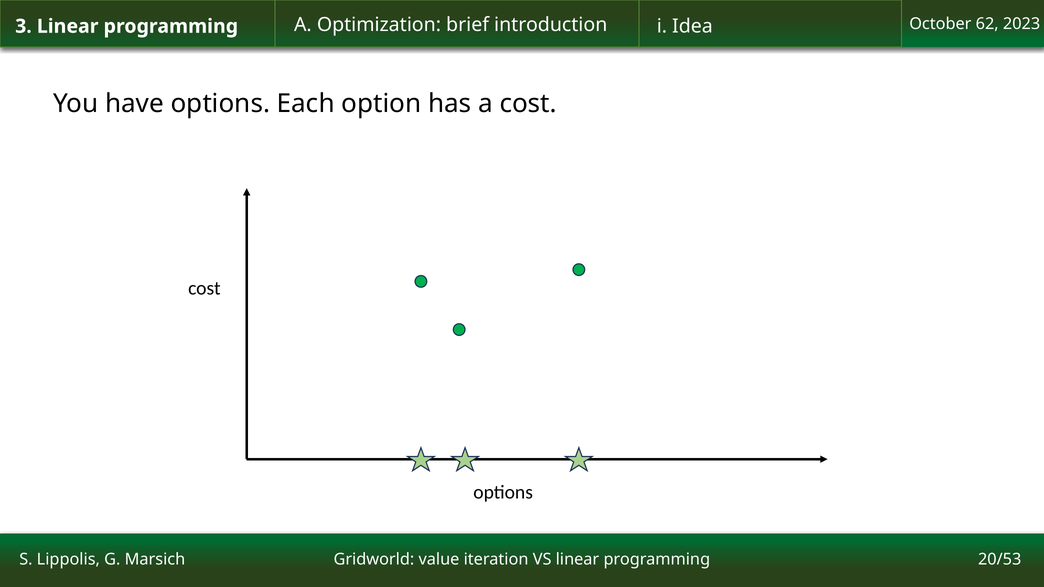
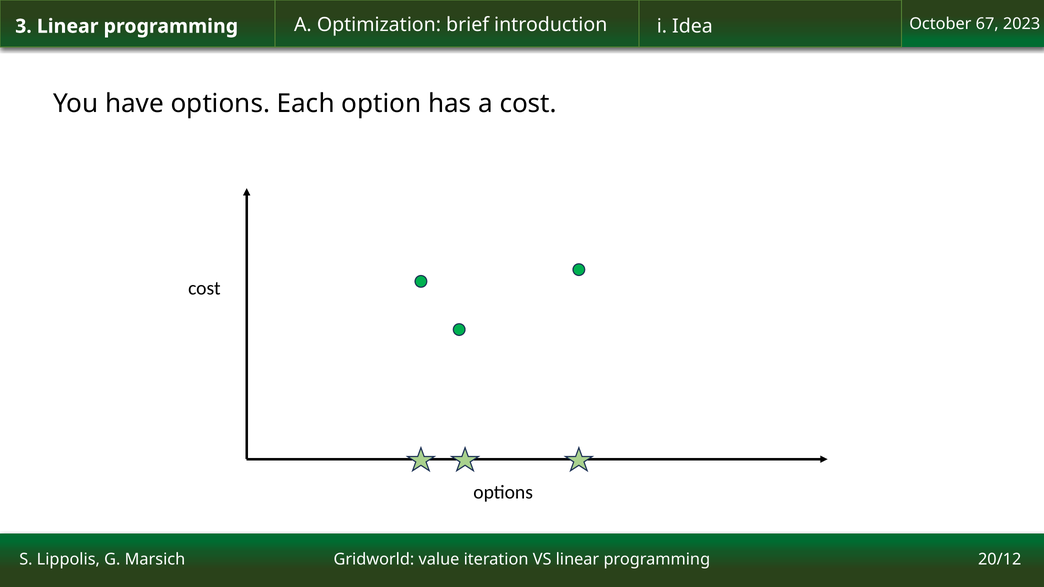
62: 62 -> 67
20/53: 20/53 -> 20/12
